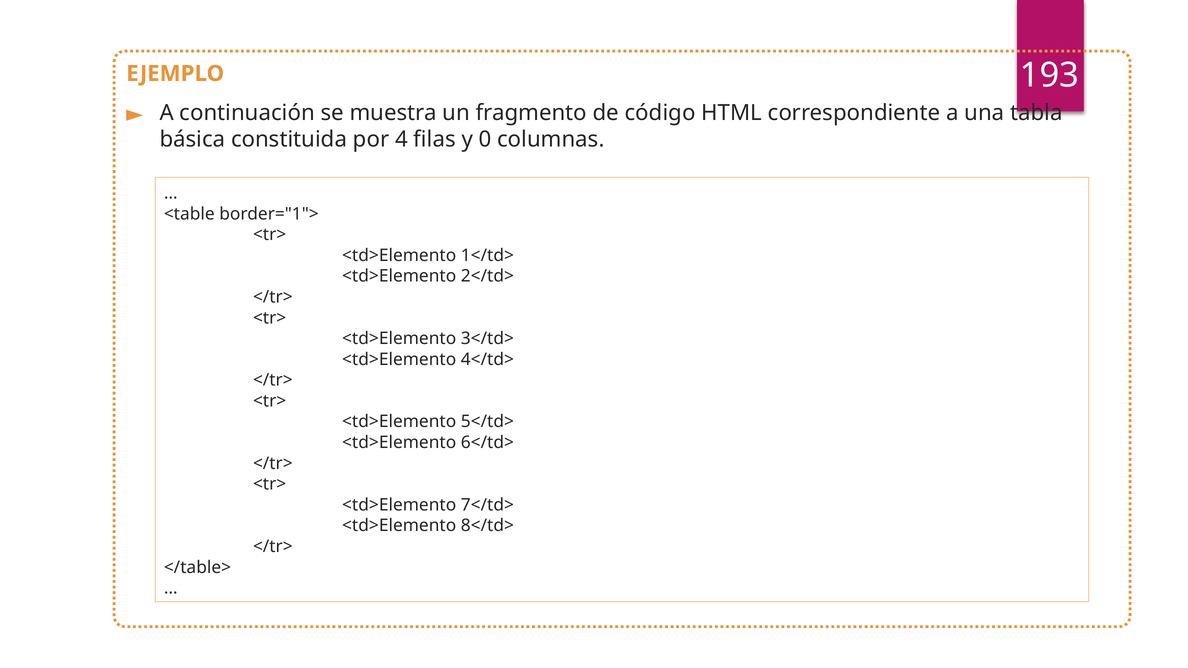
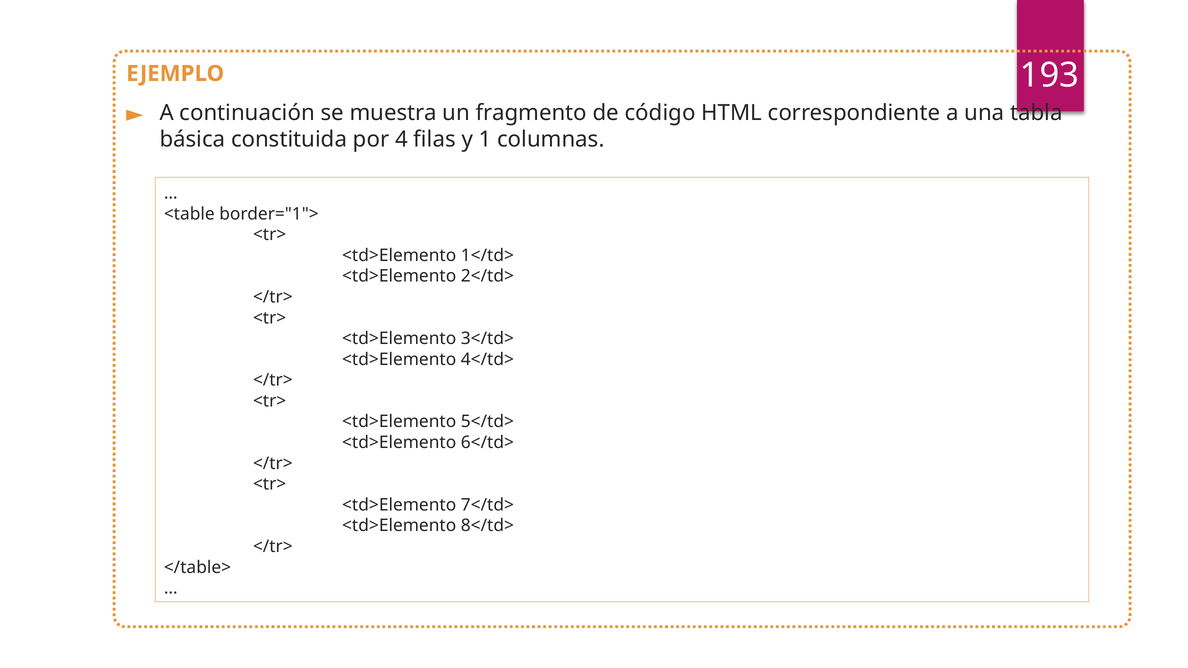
0: 0 -> 1
